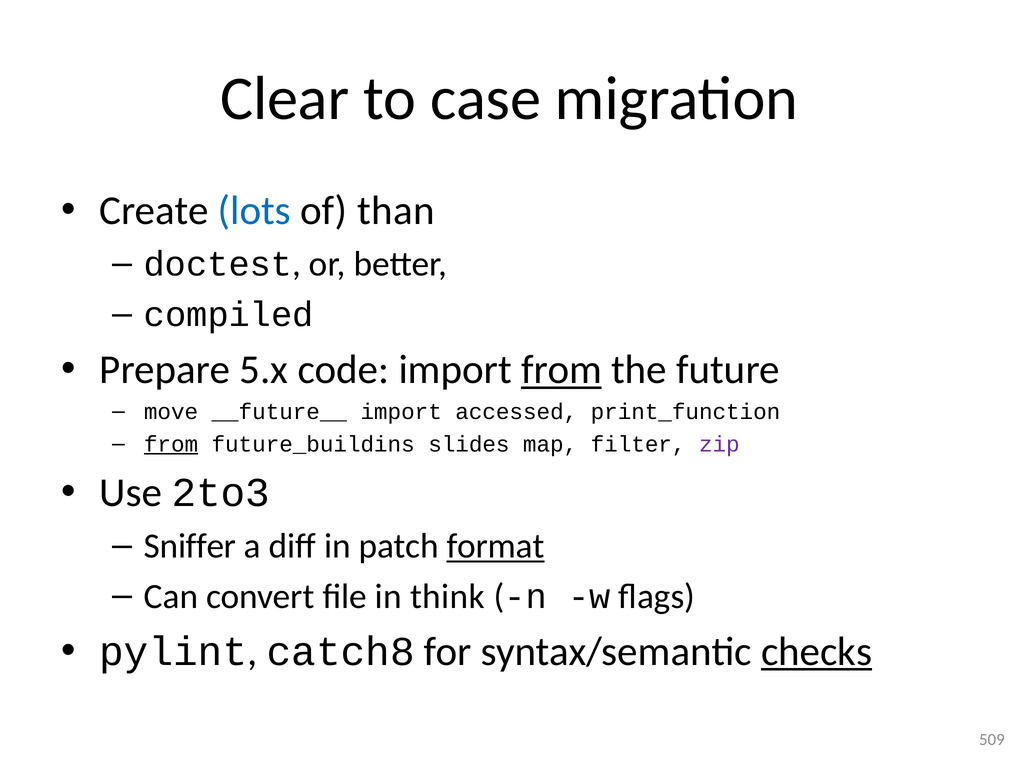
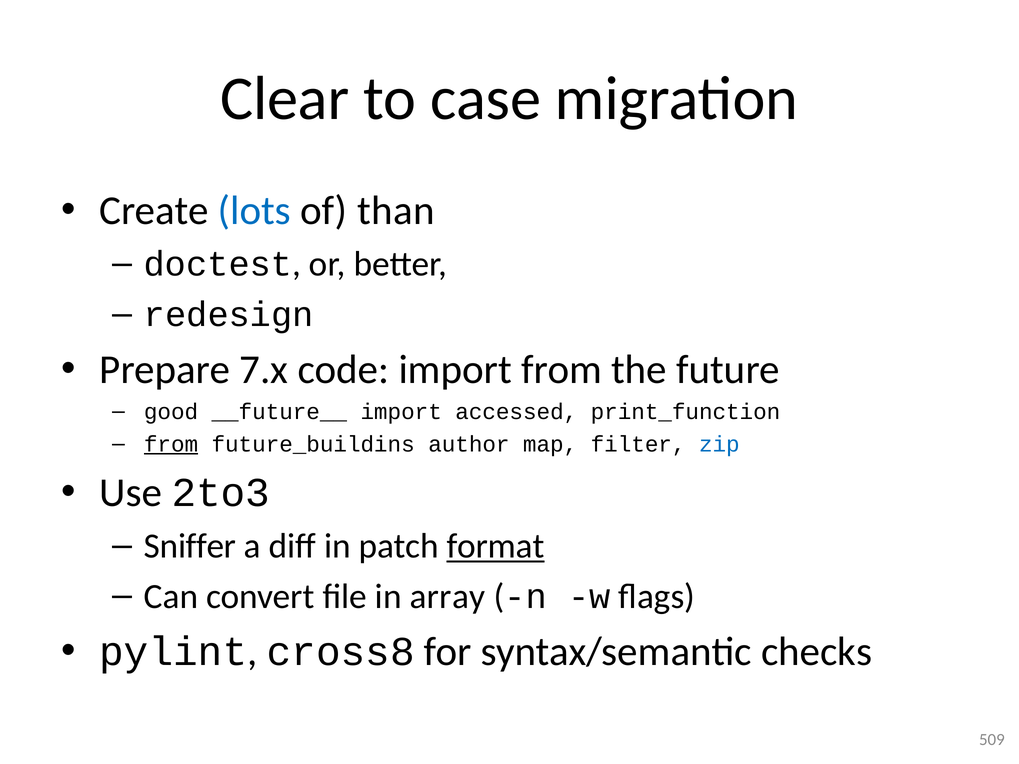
compiled: compiled -> redesign
5.x: 5.x -> 7.x
from at (562, 370) underline: present -> none
move: move -> good
slides: slides -> author
zip colour: purple -> blue
think: think -> array
catch8: catch8 -> cross8
checks underline: present -> none
